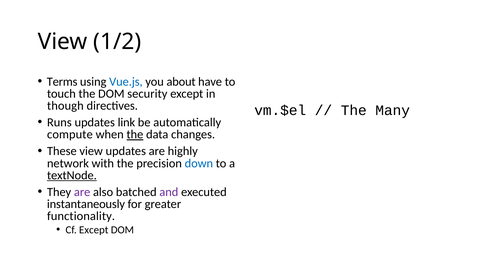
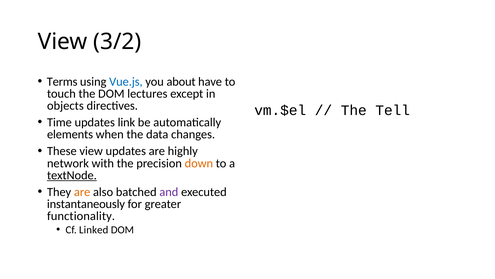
1/2: 1/2 -> 3/2
security: security -> lectures
though: though -> objects
Many: Many -> Tell
Runs: Runs -> Time
compute: compute -> elements
the at (135, 134) underline: present -> none
down colour: blue -> orange
are at (82, 192) colour: purple -> orange
Cf Except: Except -> Linked
